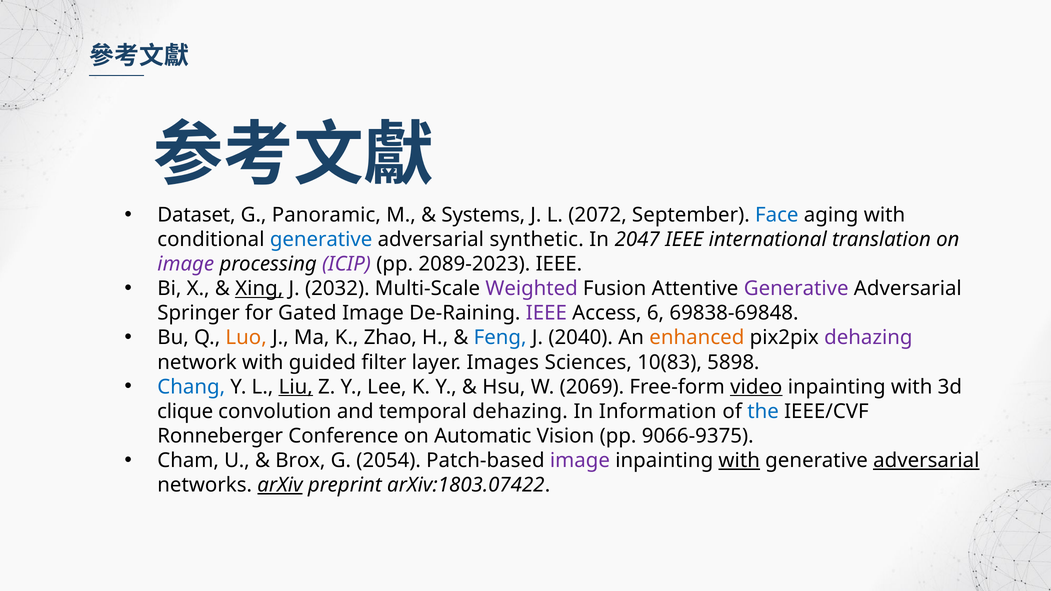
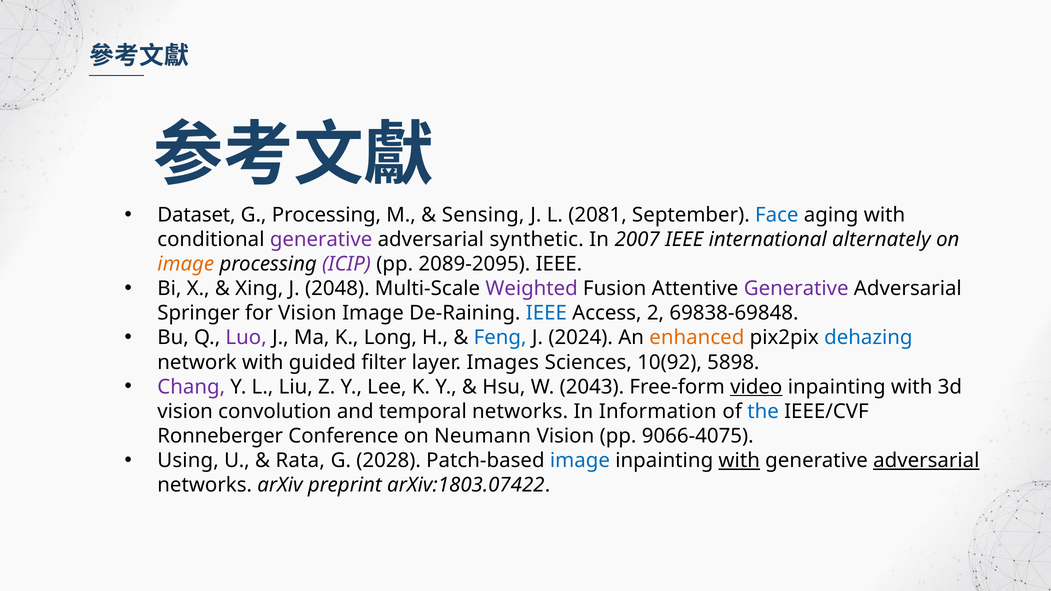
G Panoramic: Panoramic -> Processing
Systems: Systems -> Sensing
2072: 2072 -> 2081
generative at (321, 240) colour: blue -> purple
2047: 2047 -> 2007
translation: translation -> alternately
image at (186, 264) colour: purple -> orange
2089-2023: 2089-2023 -> 2089-2095
Xing underline: present -> none
2032: 2032 -> 2048
for Gated: Gated -> Vision
IEEE at (546, 313) colour: purple -> blue
6: 6 -> 2
Luo colour: orange -> purple
Zhao: Zhao -> Long
2040: 2040 -> 2024
dehazing at (868, 338) colour: purple -> blue
10(83: 10(83 -> 10(92
Chang colour: blue -> purple
Liu underline: present -> none
2069: 2069 -> 2043
clique at (185, 411): clique -> vision
temporal dehazing: dehazing -> networks
Automatic: Automatic -> Neumann
9066-9375: 9066-9375 -> 9066-4075
Cham: Cham -> Using
Brox: Brox -> Rata
2054: 2054 -> 2028
image at (580, 461) colour: purple -> blue
arXiv underline: present -> none
